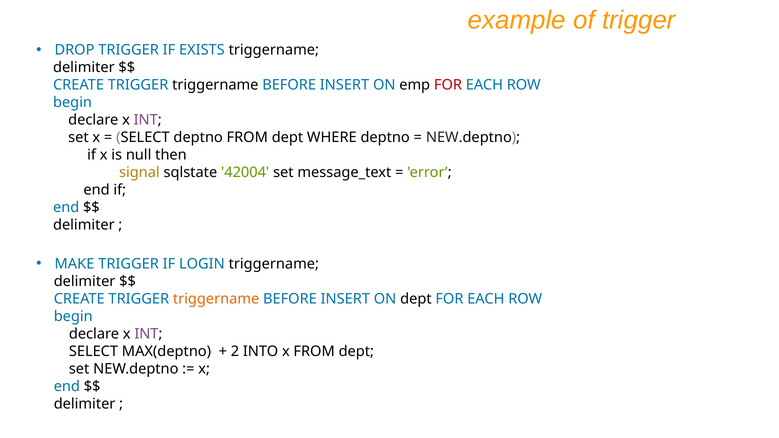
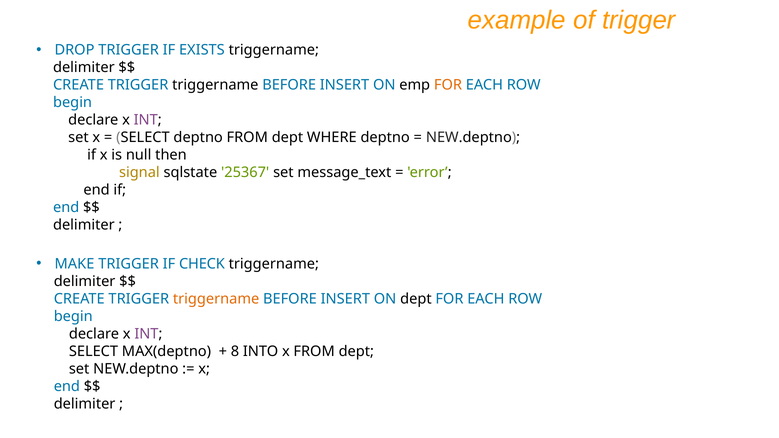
FOR at (448, 85) colour: red -> orange
42004: 42004 -> 25367
LOGIN: LOGIN -> CHECK
2: 2 -> 8
